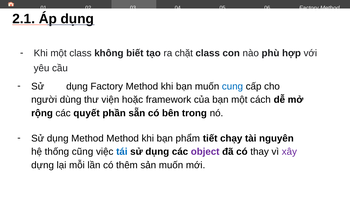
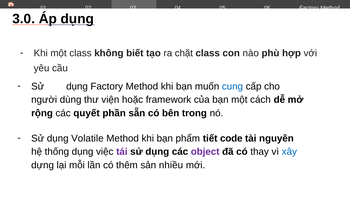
2.1: 2.1 -> 3.0
dụng Method: Method -> Volatile
chạy: chạy -> code
thống cũng: cũng -> dụng
tái colour: blue -> purple
xây colour: purple -> blue
sản muốn: muốn -> nhiều
